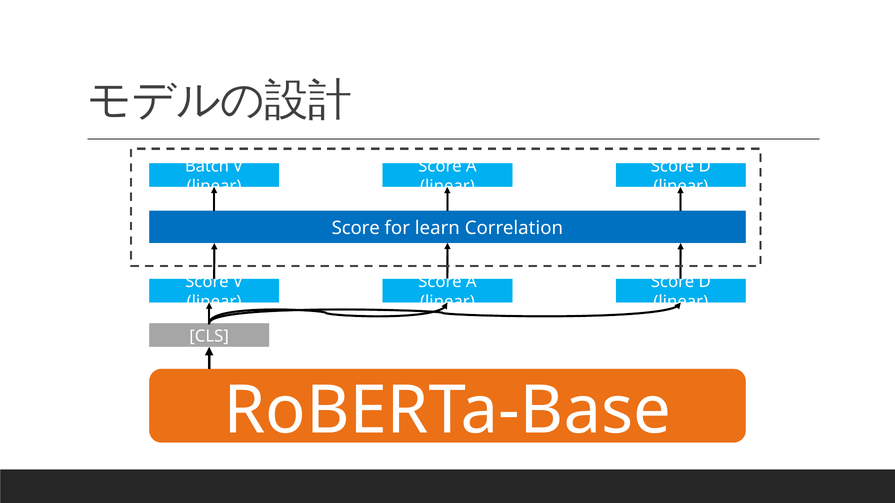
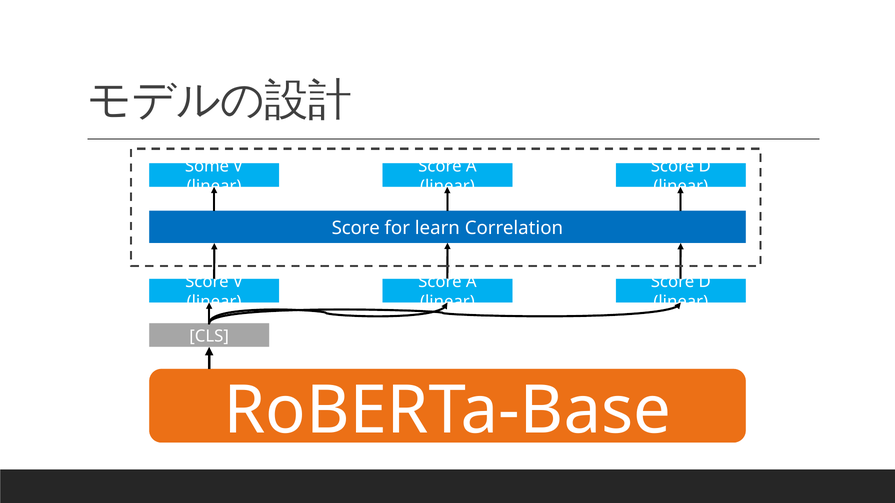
Batch: Batch -> Some
